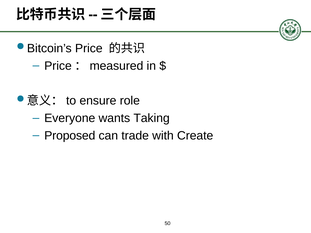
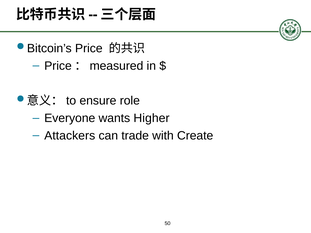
Taking: Taking -> Higher
Proposed: Proposed -> Attackers
